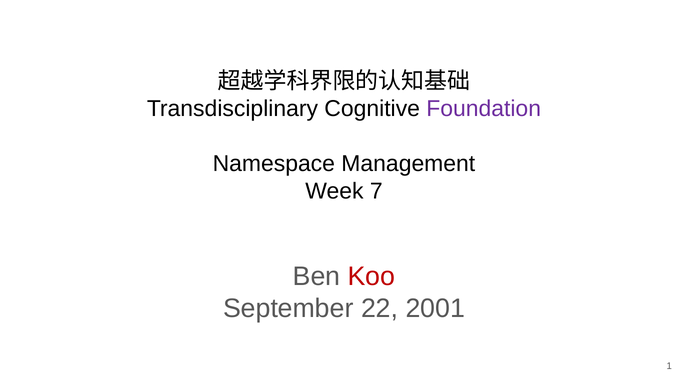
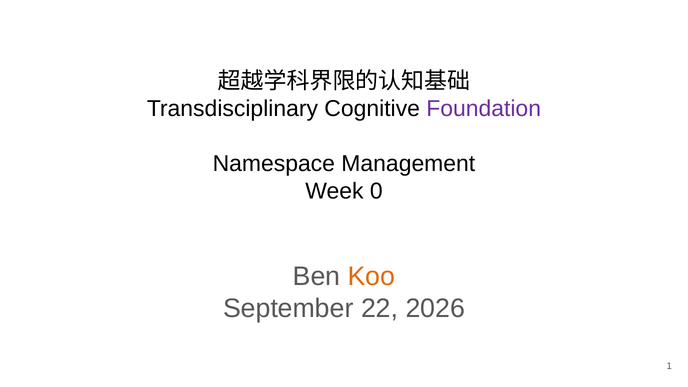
7: 7 -> 0
Koo colour: red -> orange
2001: 2001 -> 2026
